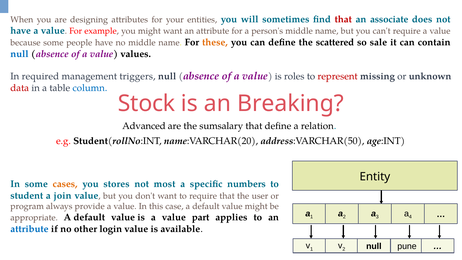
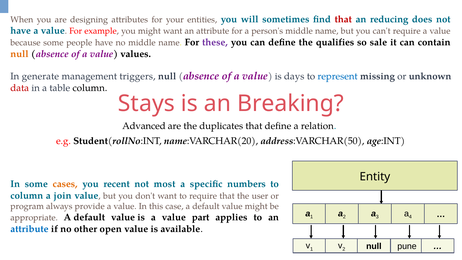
associate: associate -> reducing
these colour: orange -> purple
scattered: scattered -> qualifies
null at (19, 54) colour: blue -> orange
required: required -> generate
roles: roles -> days
represent colour: red -> blue
column at (90, 88) colour: blue -> black
Stock: Stock -> Stays
sumsalary: sumsalary -> duplicates
stores: stores -> recent
student at (27, 195): student -> column
login: login -> open
